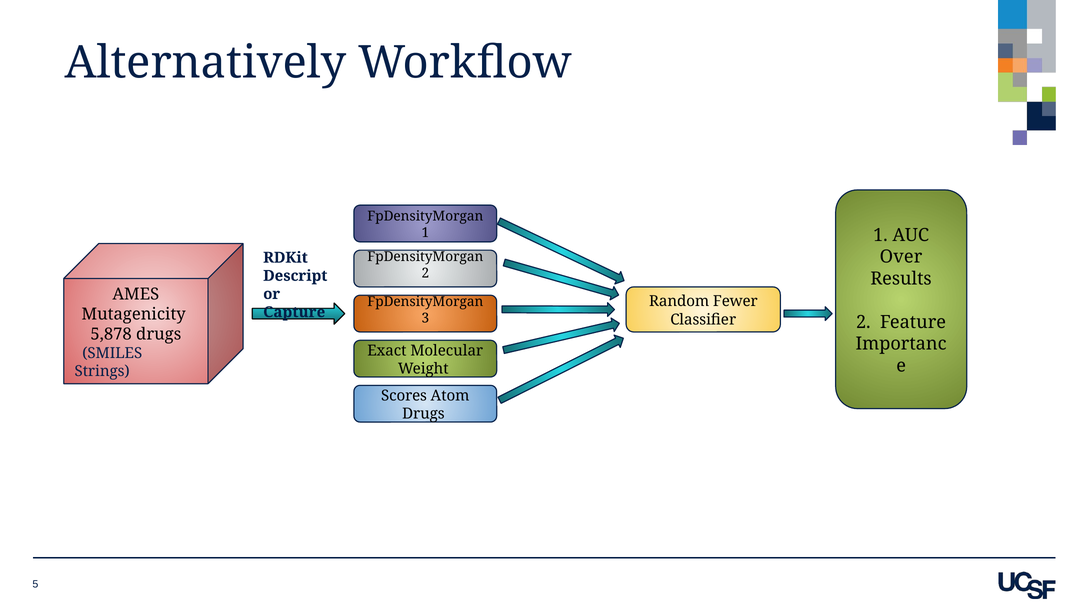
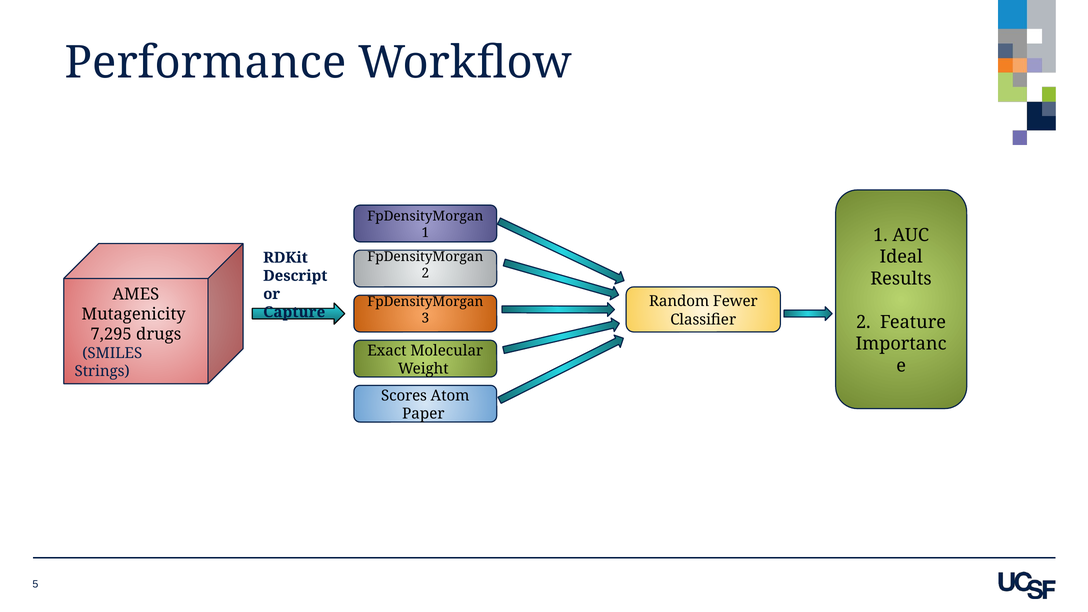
Alternatively: Alternatively -> Performance
Over: Over -> Ideal
5,878: 5,878 -> 7,295
Drugs at (423, 414): Drugs -> Paper
